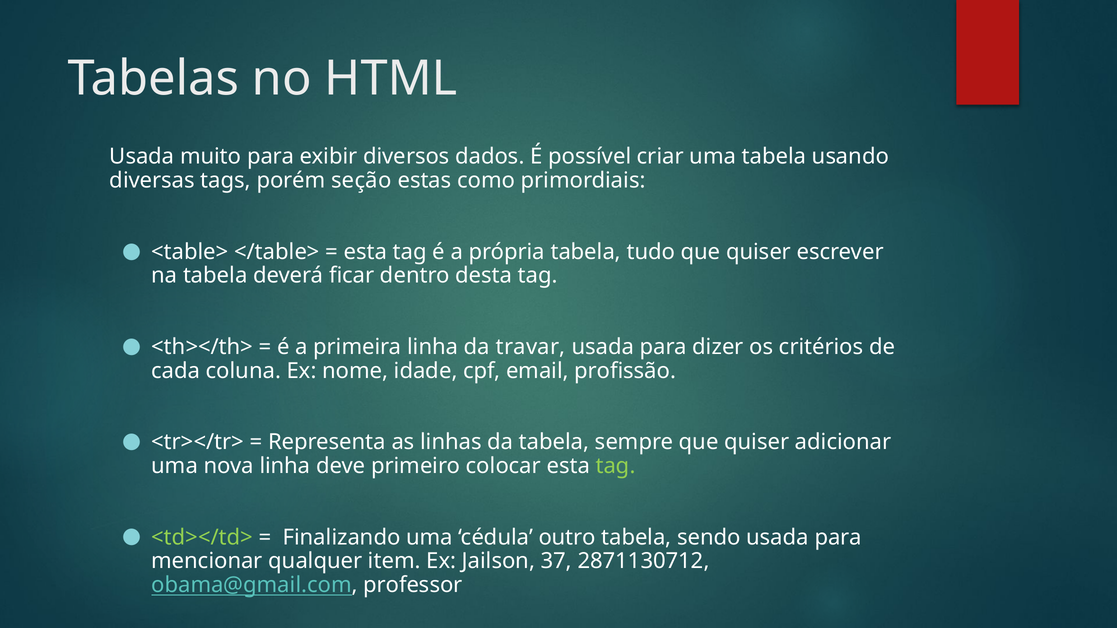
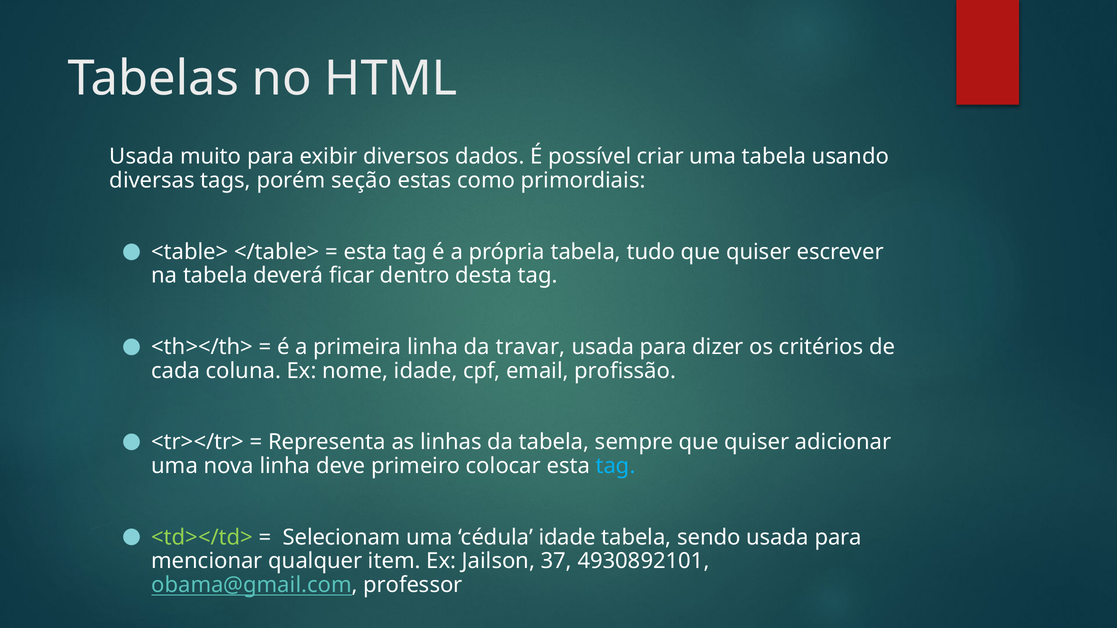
tag at (616, 466) colour: light green -> light blue
Finalizando: Finalizando -> Selecionam
cédula outro: outro -> idade
2871130712: 2871130712 -> 4930892101
